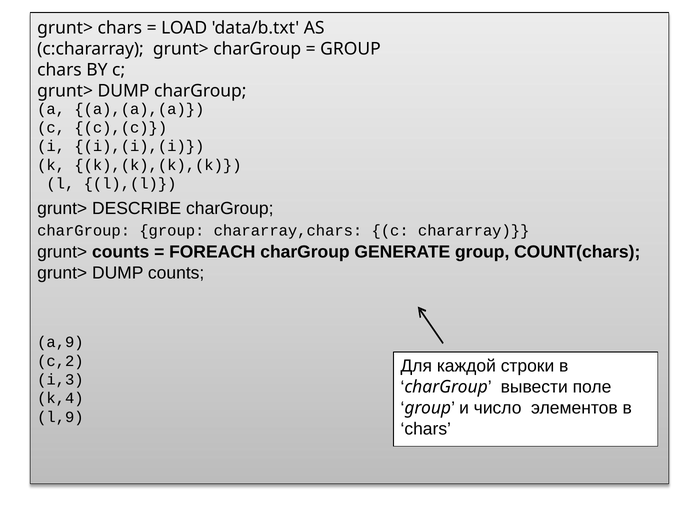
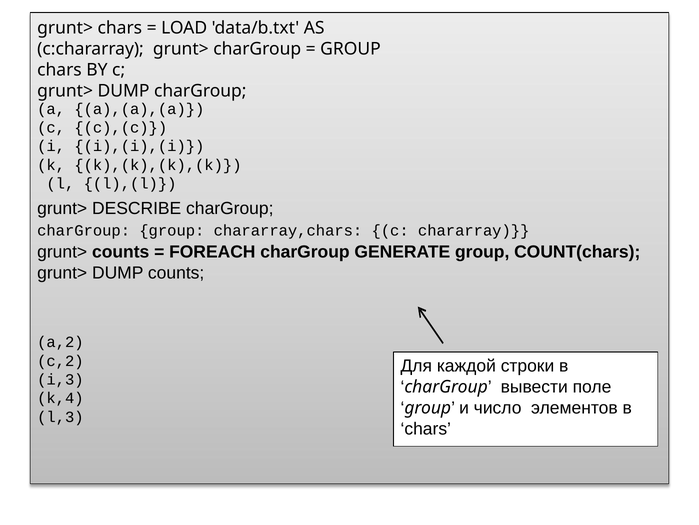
a,9: a,9 -> a,2
l,9: l,9 -> l,3
